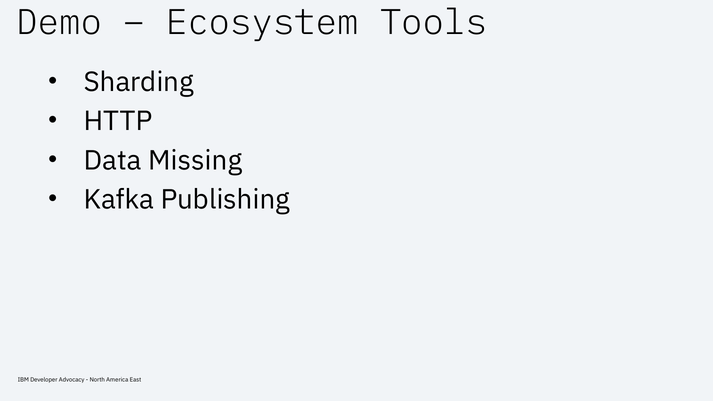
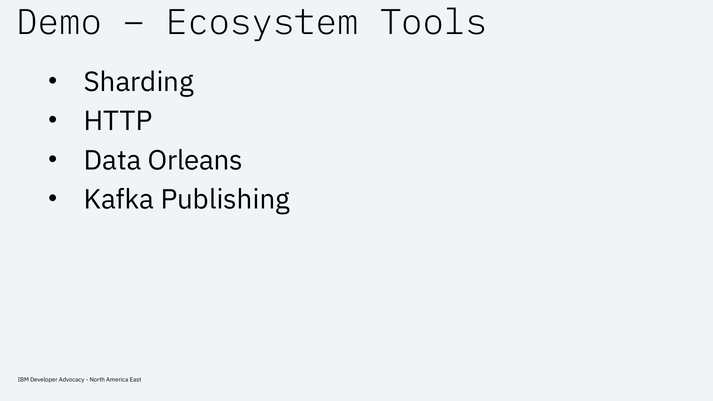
Missing: Missing -> Orleans
